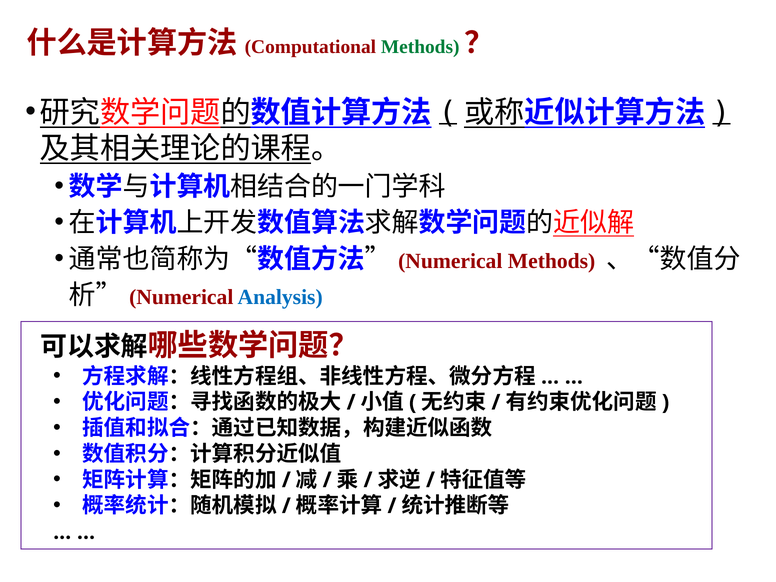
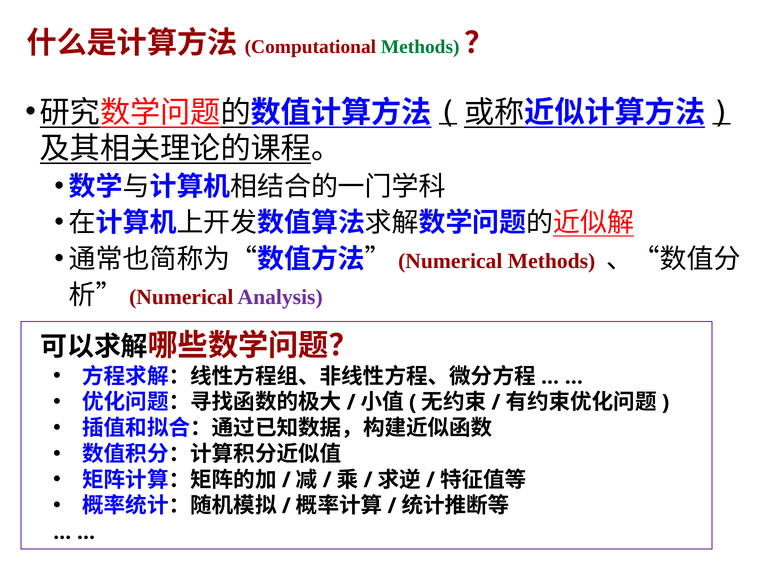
Analysis colour: blue -> purple
